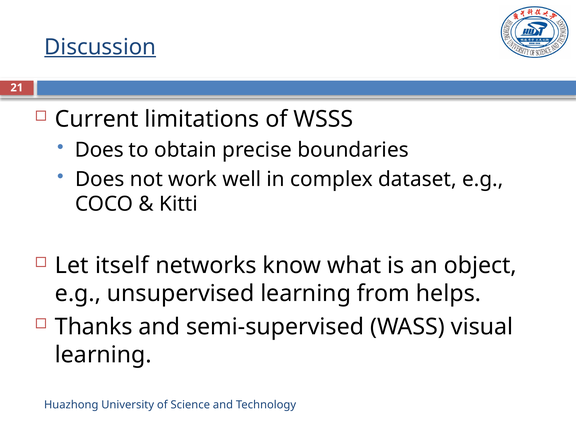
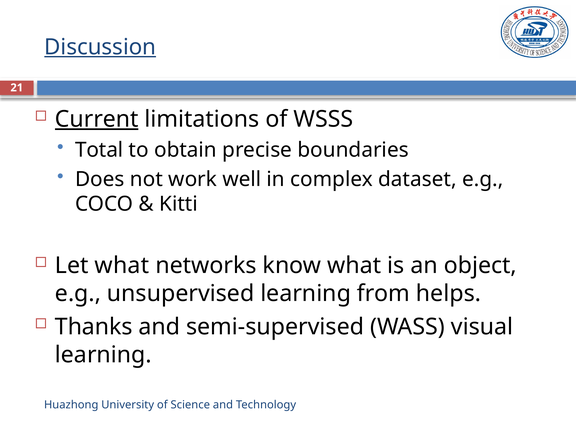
Current underline: none -> present
Does at (99, 150): Does -> Total
Let itself: itself -> what
